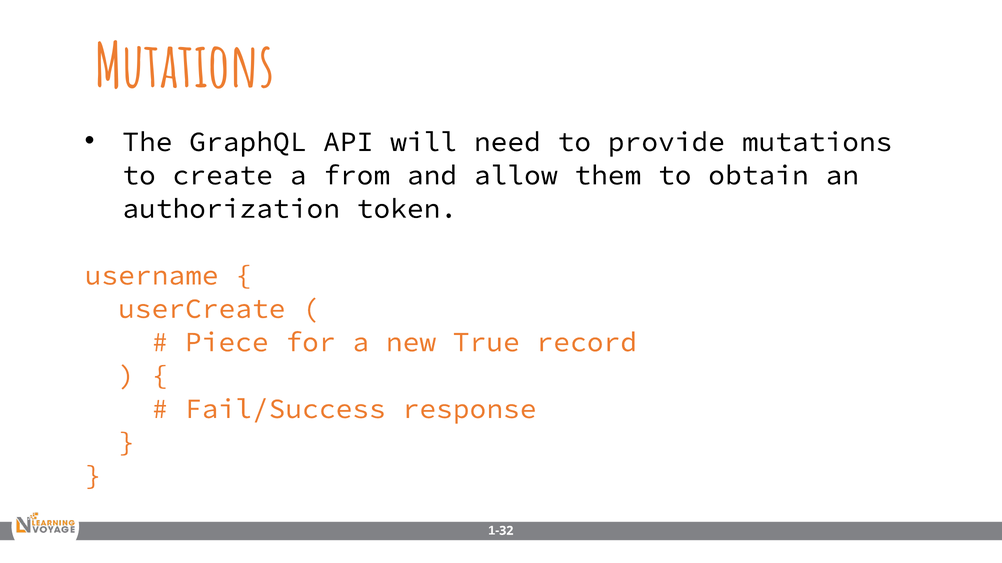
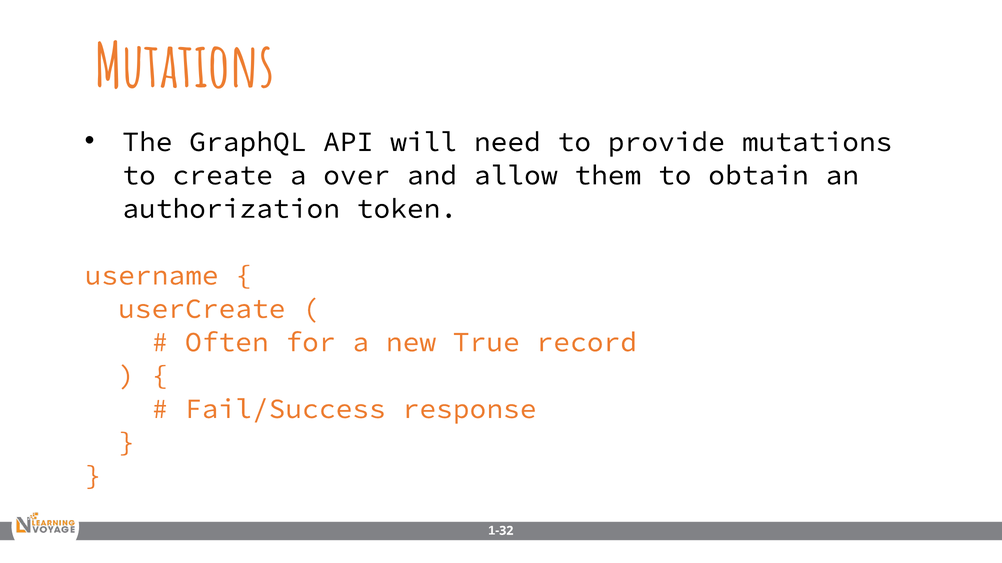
from: from -> over
Piece: Piece -> Often
